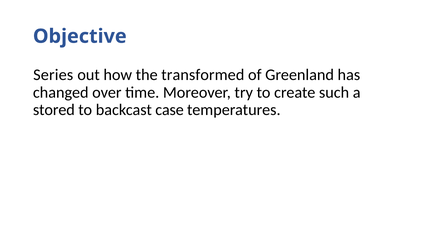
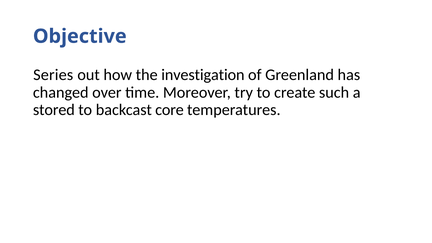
transformed: transformed -> investigation
case: case -> core
